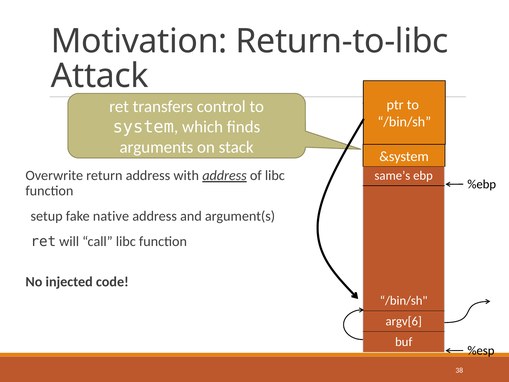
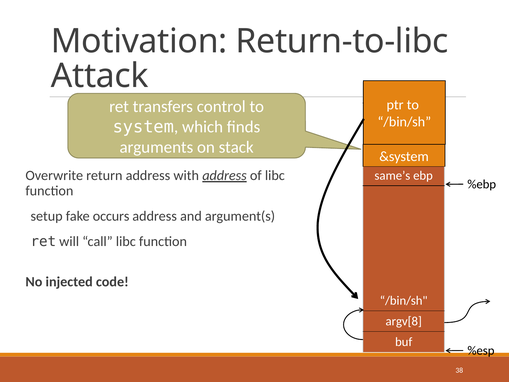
native: native -> occurs
argv[6: argv[6 -> argv[8
